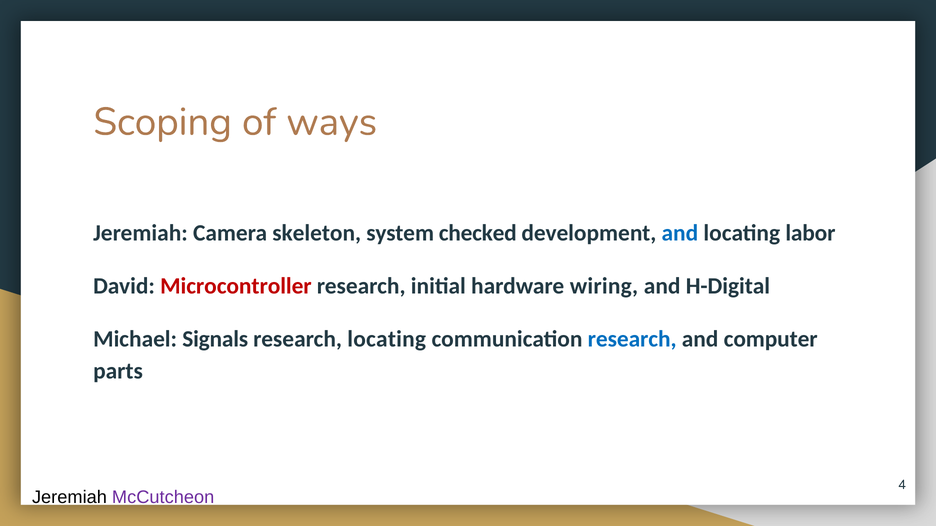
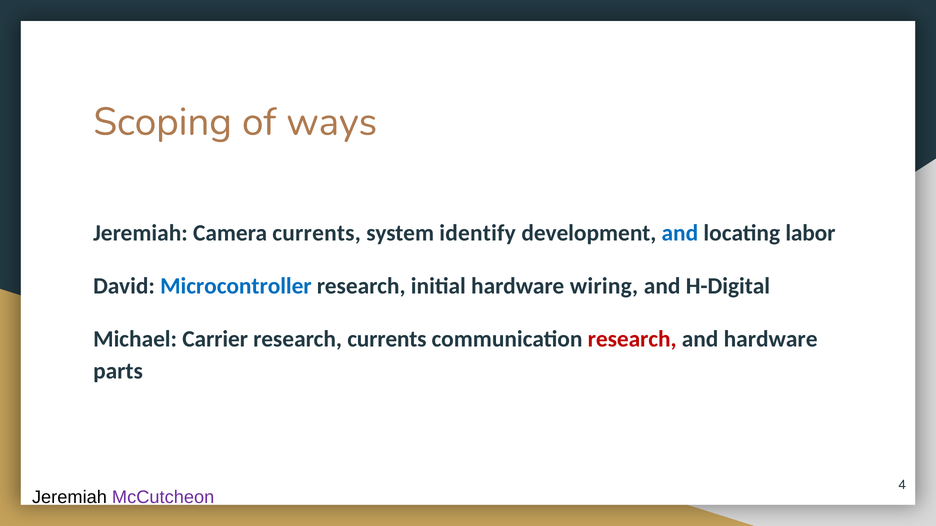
Camera skeleton: skeleton -> currents
checked: checked -> identify
Microcontroller colour: red -> blue
Signals: Signals -> Carrier
research locating: locating -> currents
research at (632, 339) colour: blue -> red
and computer: computer -> hardware
